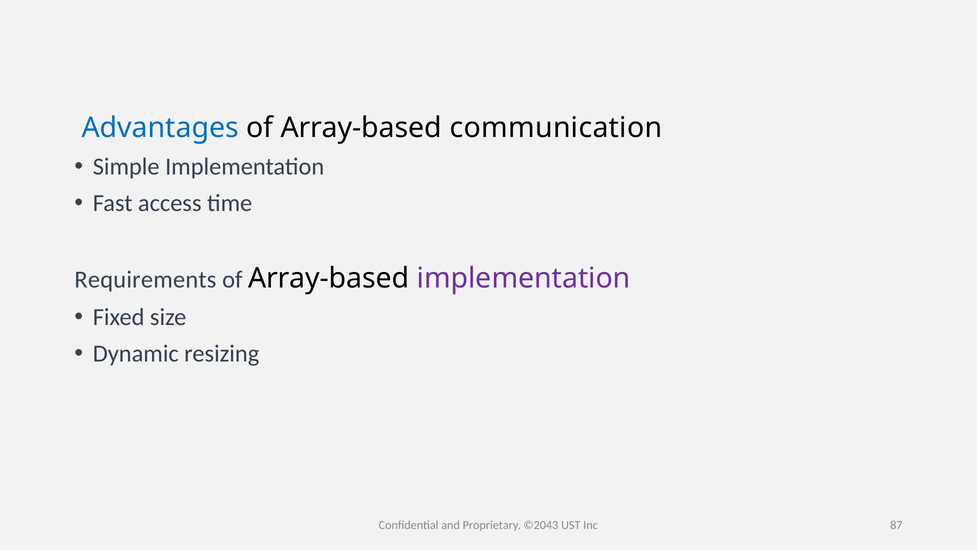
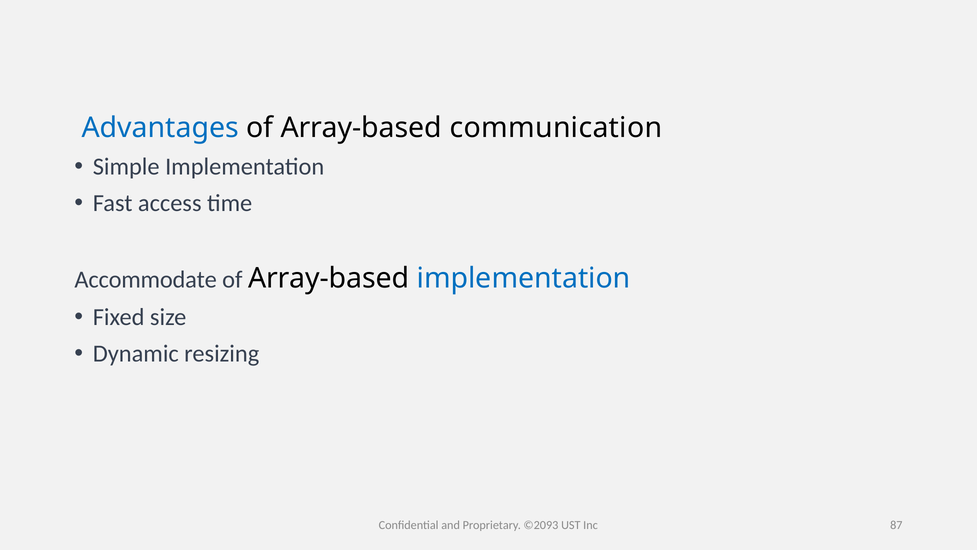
Requirements: Requirements -> Accommodate
implementation at (524, 278) colour: purple -> blue
©2043: ©2043 -> ©2093
